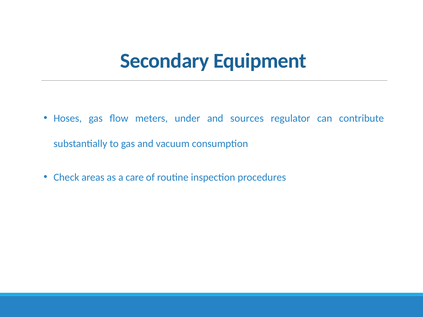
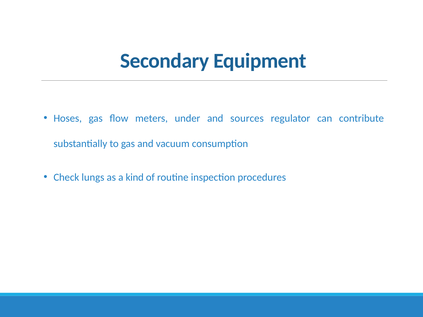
areas: areas -> lungs
care: care -> kind
